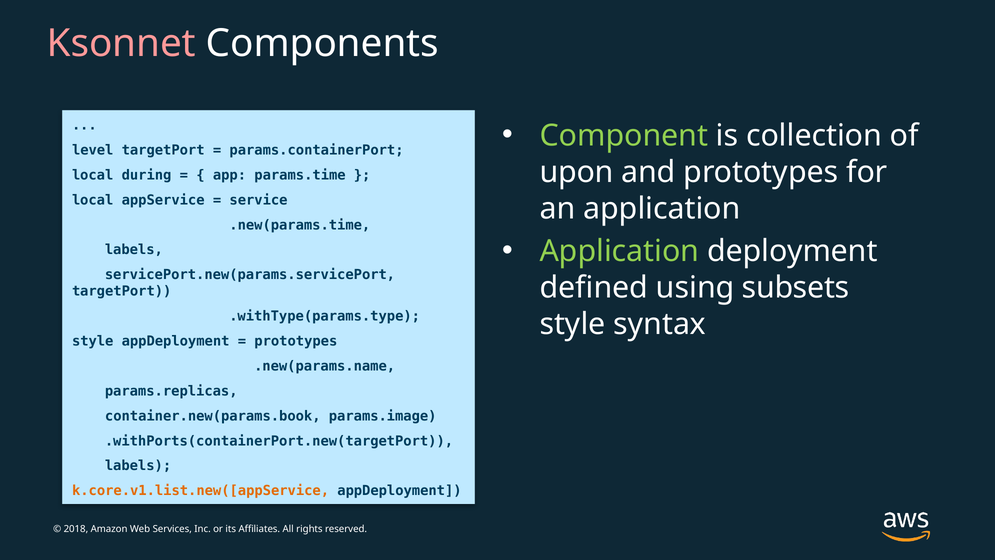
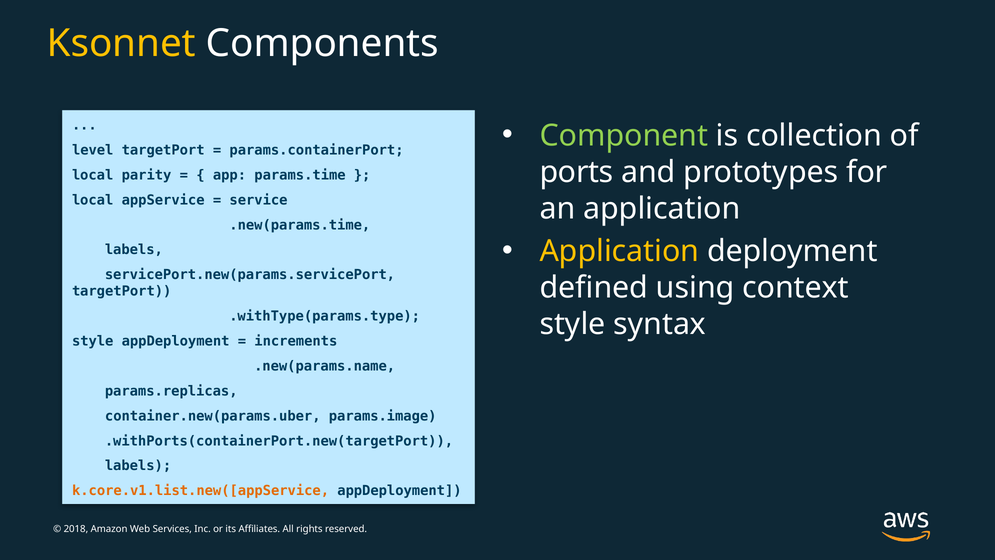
Ksonnet colour: pink -> yellow
upon: upon -> ports
during: during -> parity
Application at (619, 251) colour: light green -> yellow
subsets: subsets -> context
prototypes at (296, 341): prototypes -> increments
container.new(params.book: container.new(params.book -> container.new(params.uber
